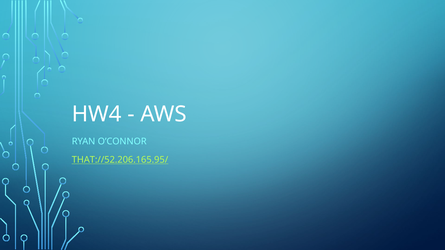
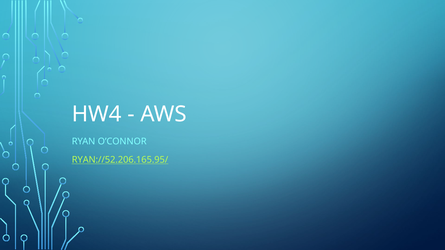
THAT://52.206.165.95/: THAT://52.206.165.95/ -> RYAN://52.206.165.95/
